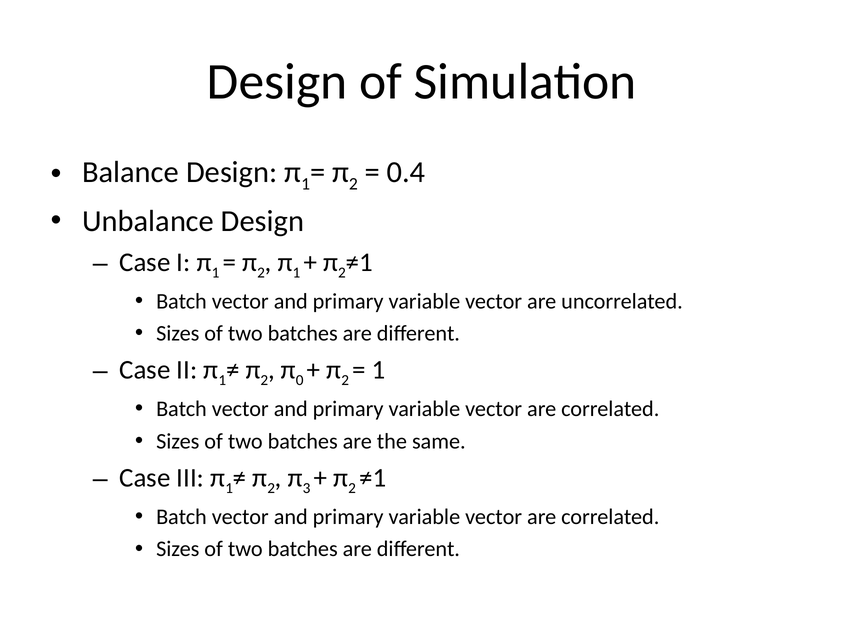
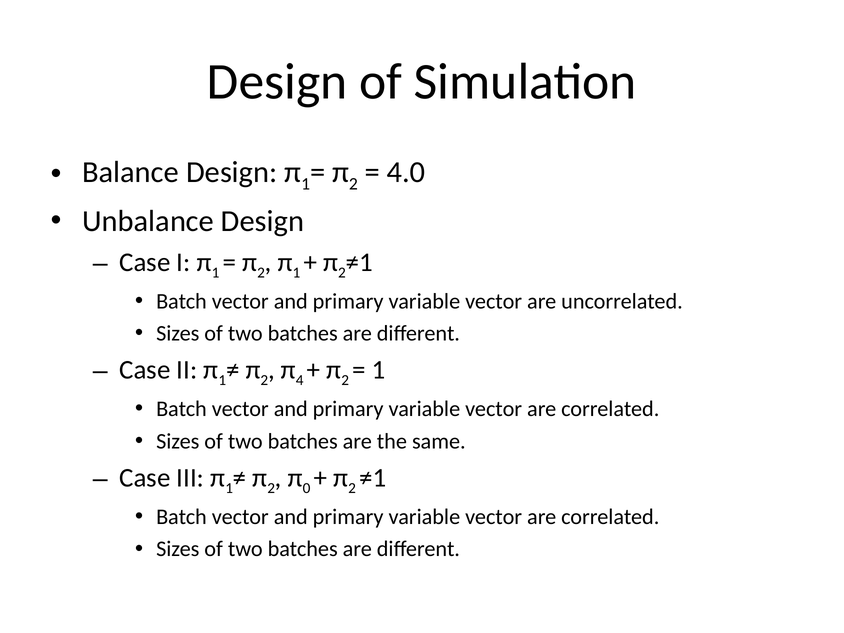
0.4: 0.4 -> 4.0
0: 0 -> 4
3: 3 -> 0
